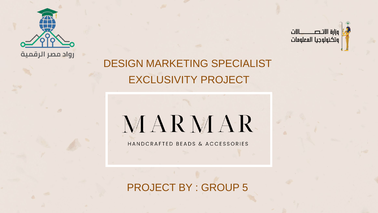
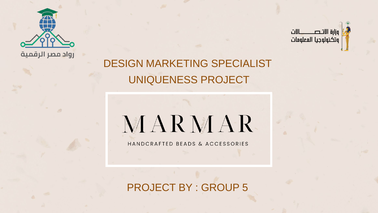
EXCLUSIVITY: EXCLUSIVITY -> UNIQUENESS
